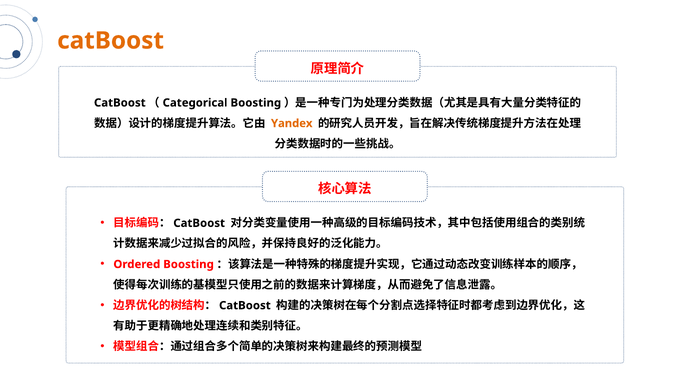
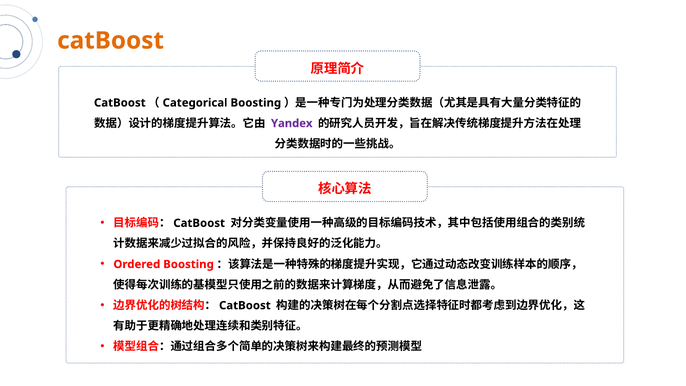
Yandex colour: orange -> purple
